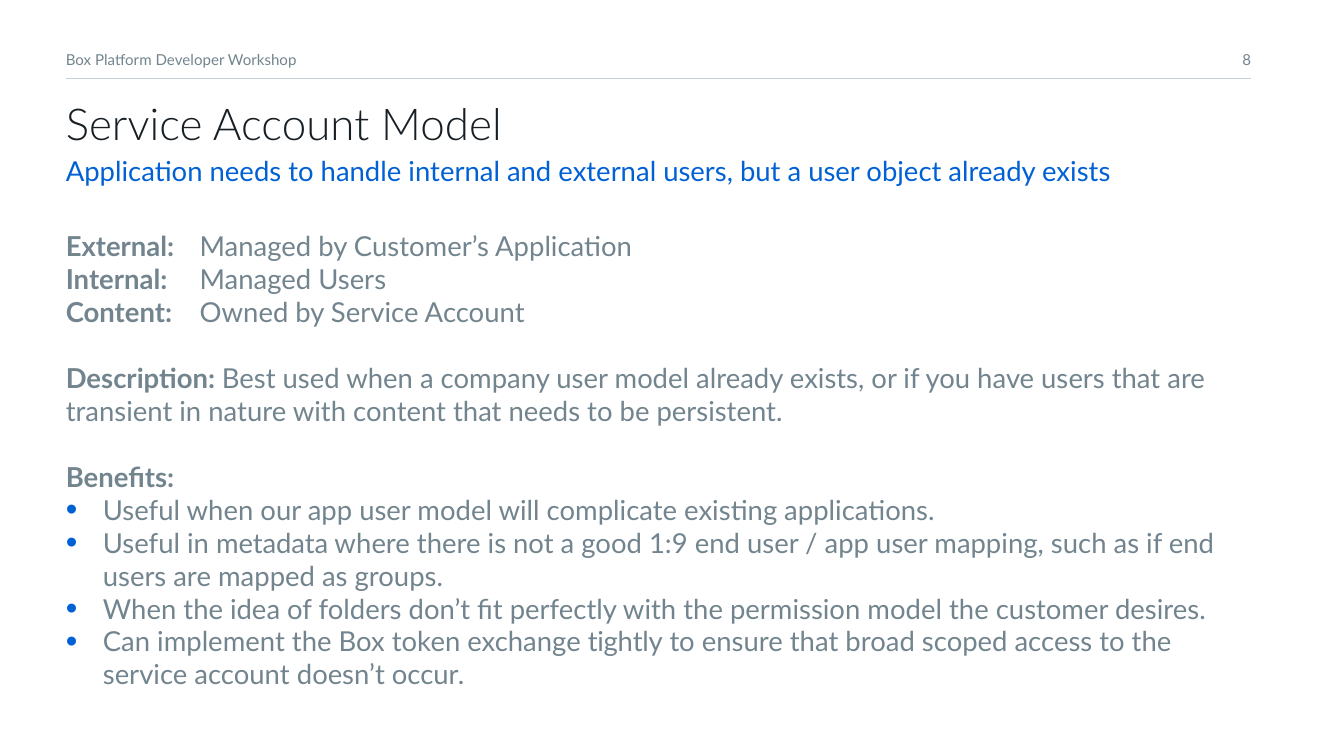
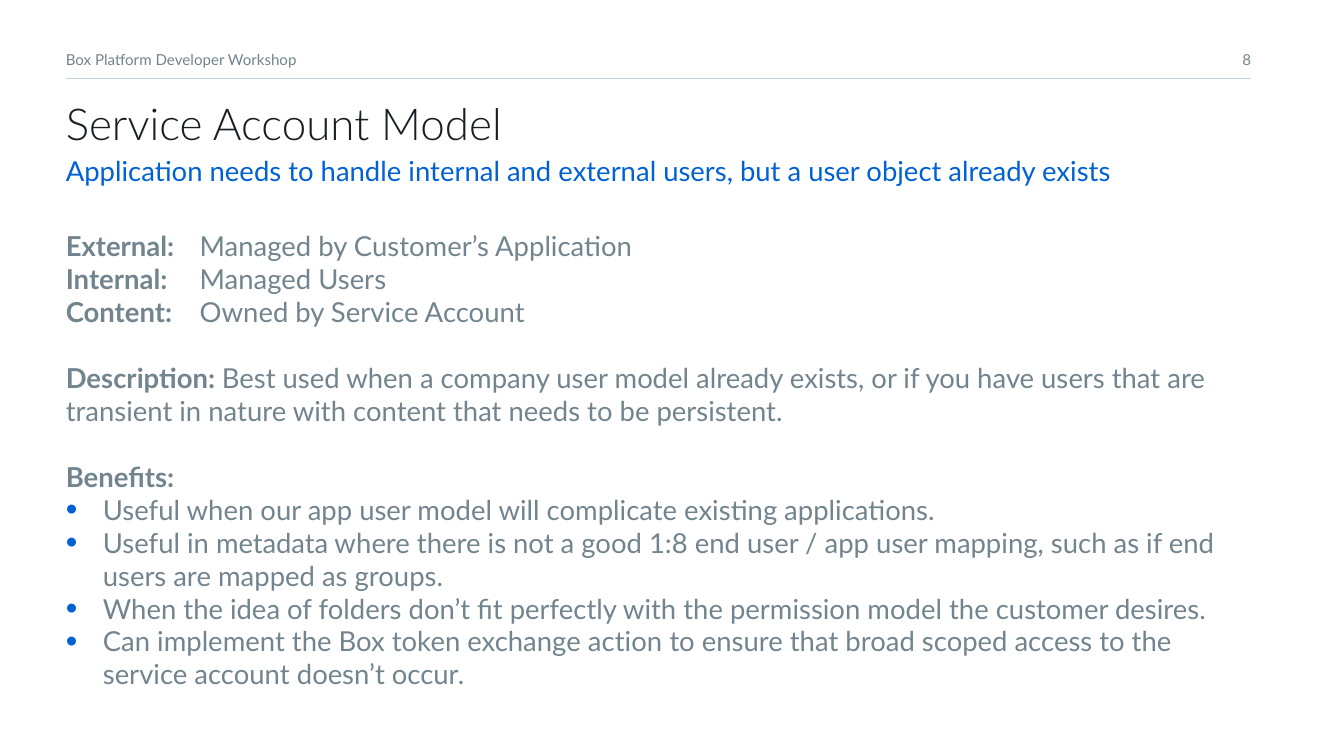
1:9: 1:9 -> 1:8
tightly: tightly -> action
